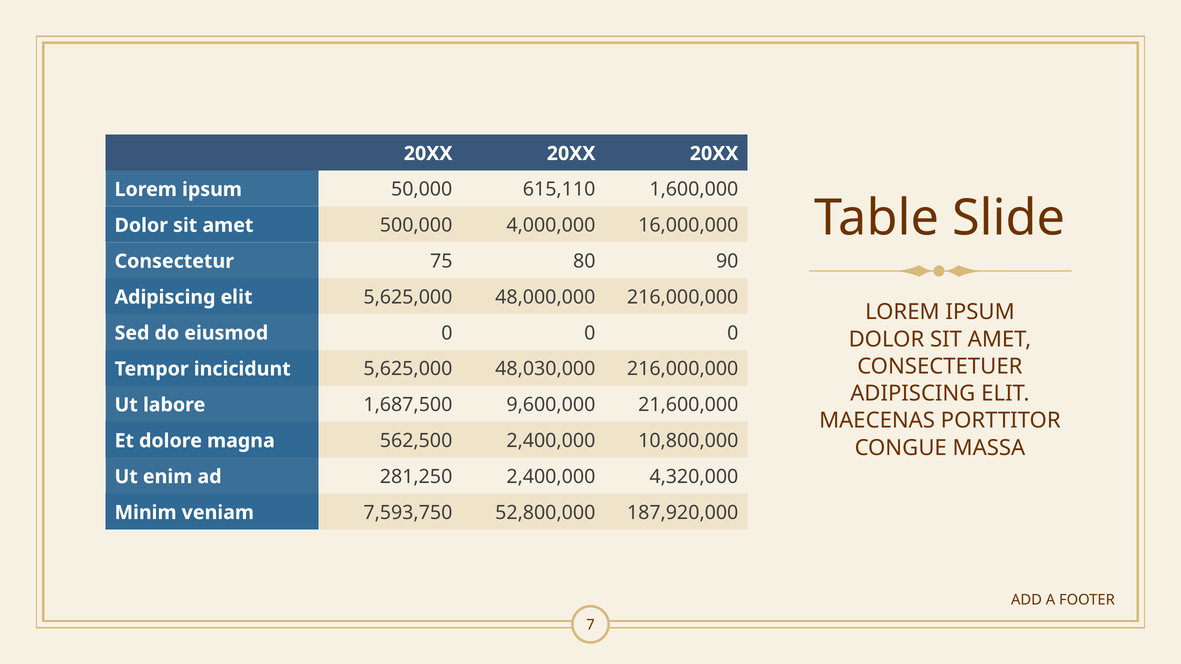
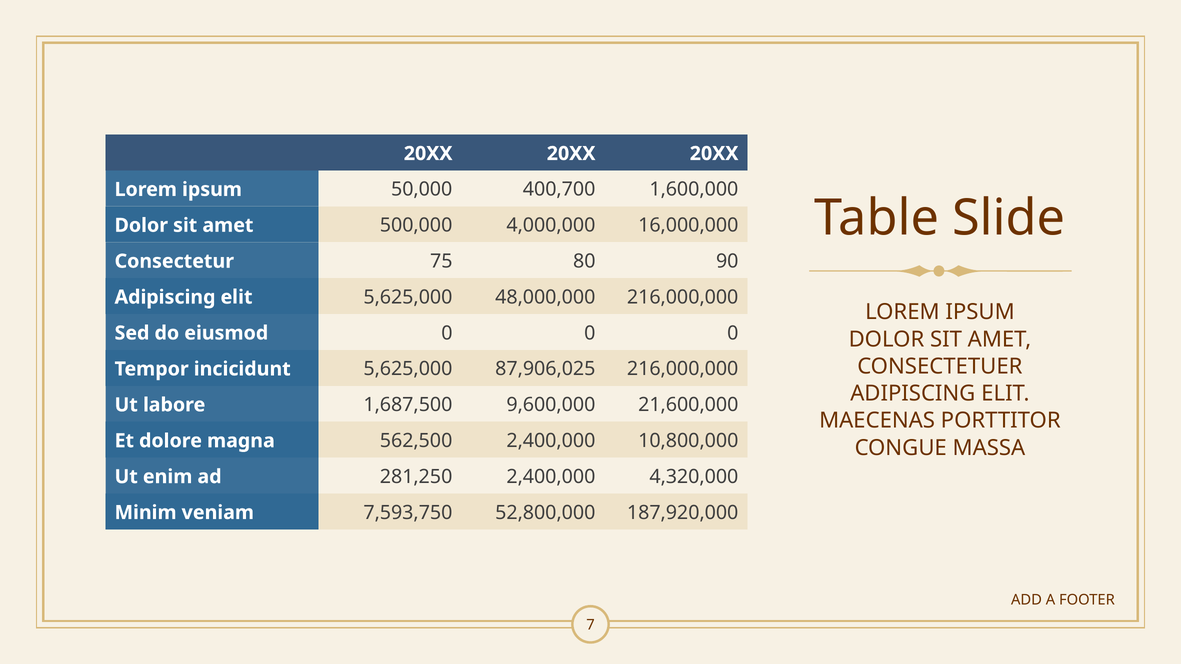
615,110: 615,110 -> 400,700
48,030,000: 48,030,000 -> 87,906,025
